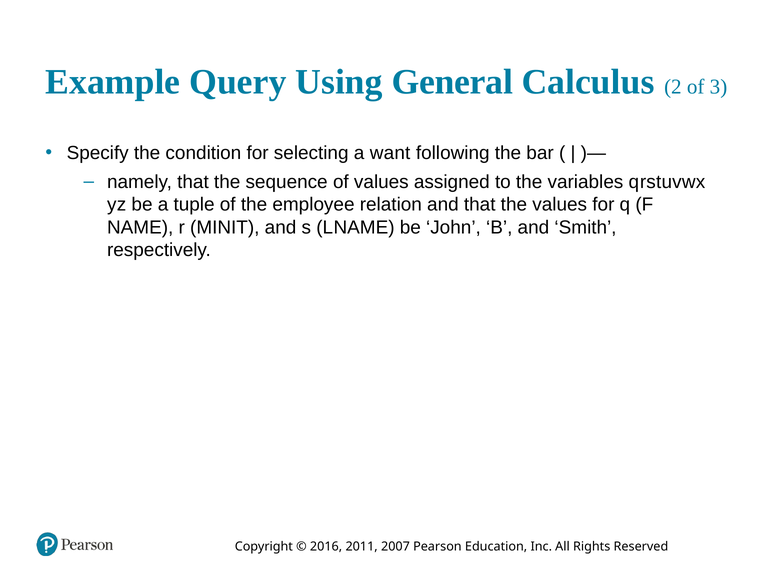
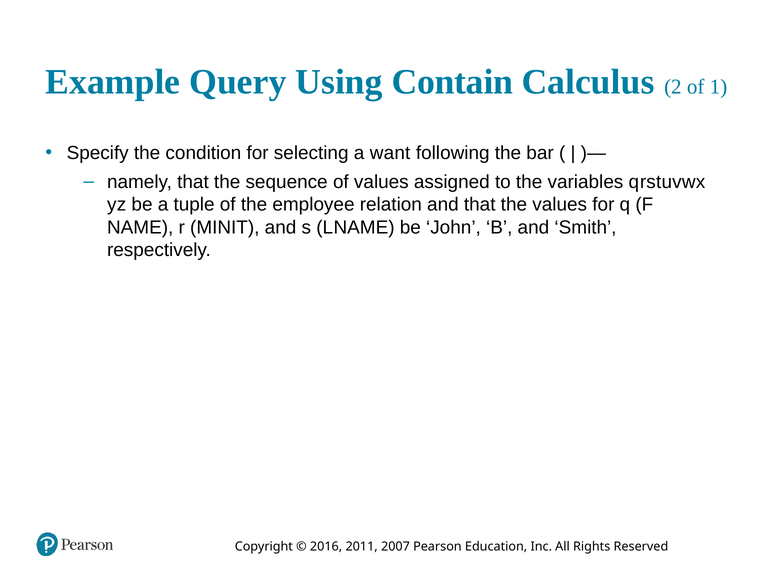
General: General -> Contain
3: 3 -> 1
